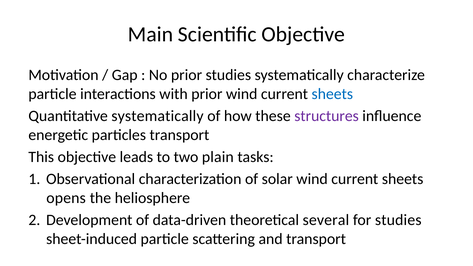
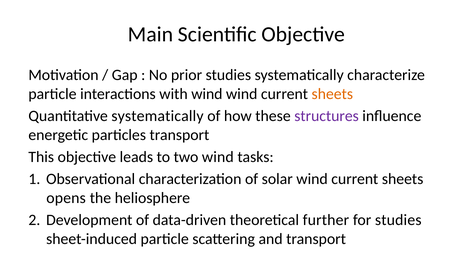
with prior: prior -> wind
sheets at (332, 94) colour: blue -> orange
two plain: plain -> wind
several: several -> further
